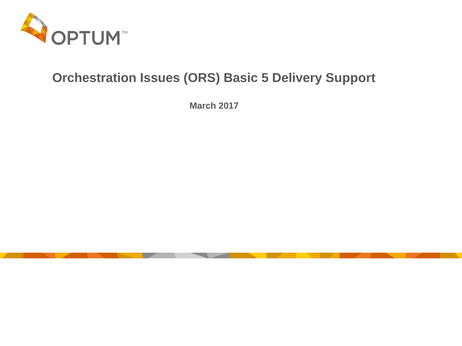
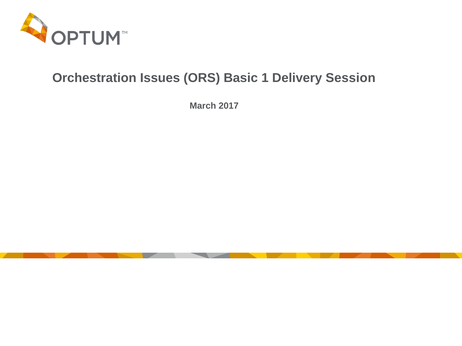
5: 5 -> 1
Support: Support -> Session
